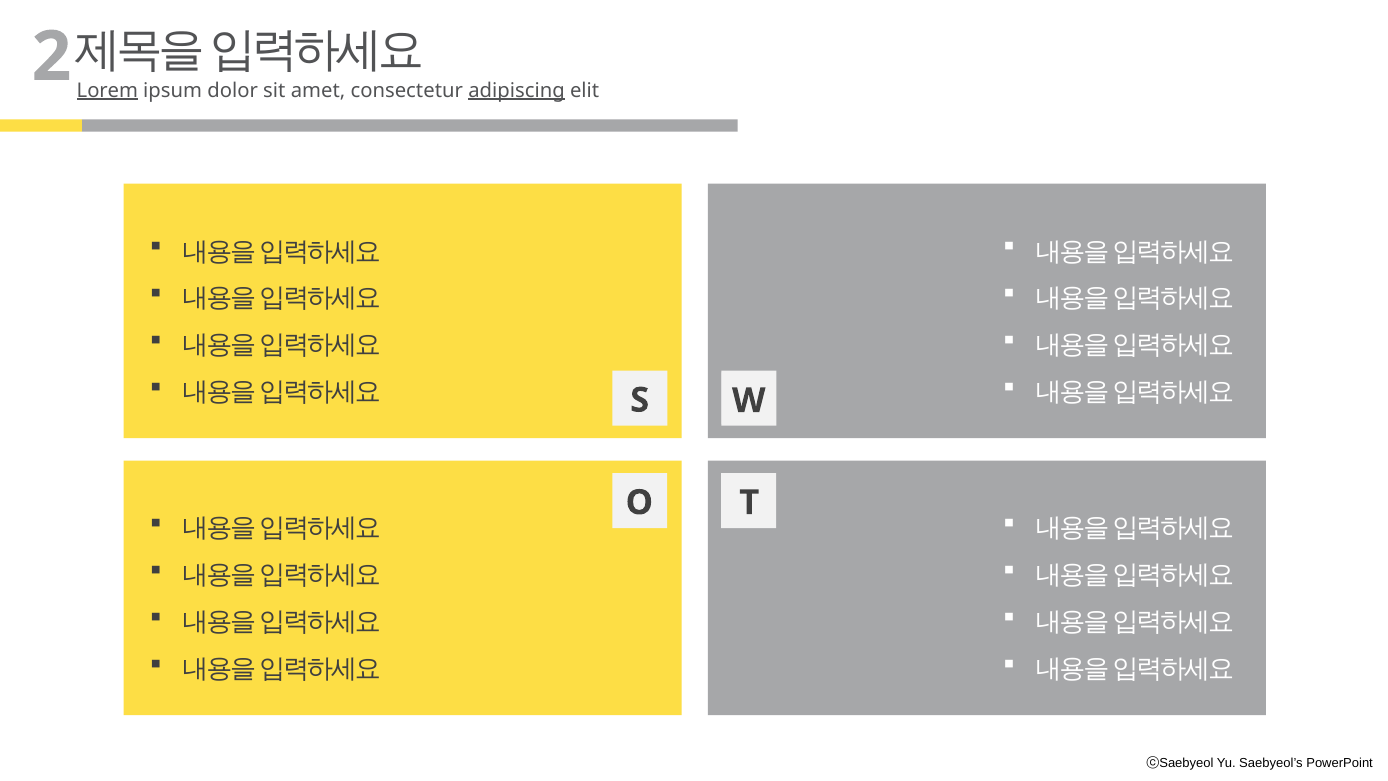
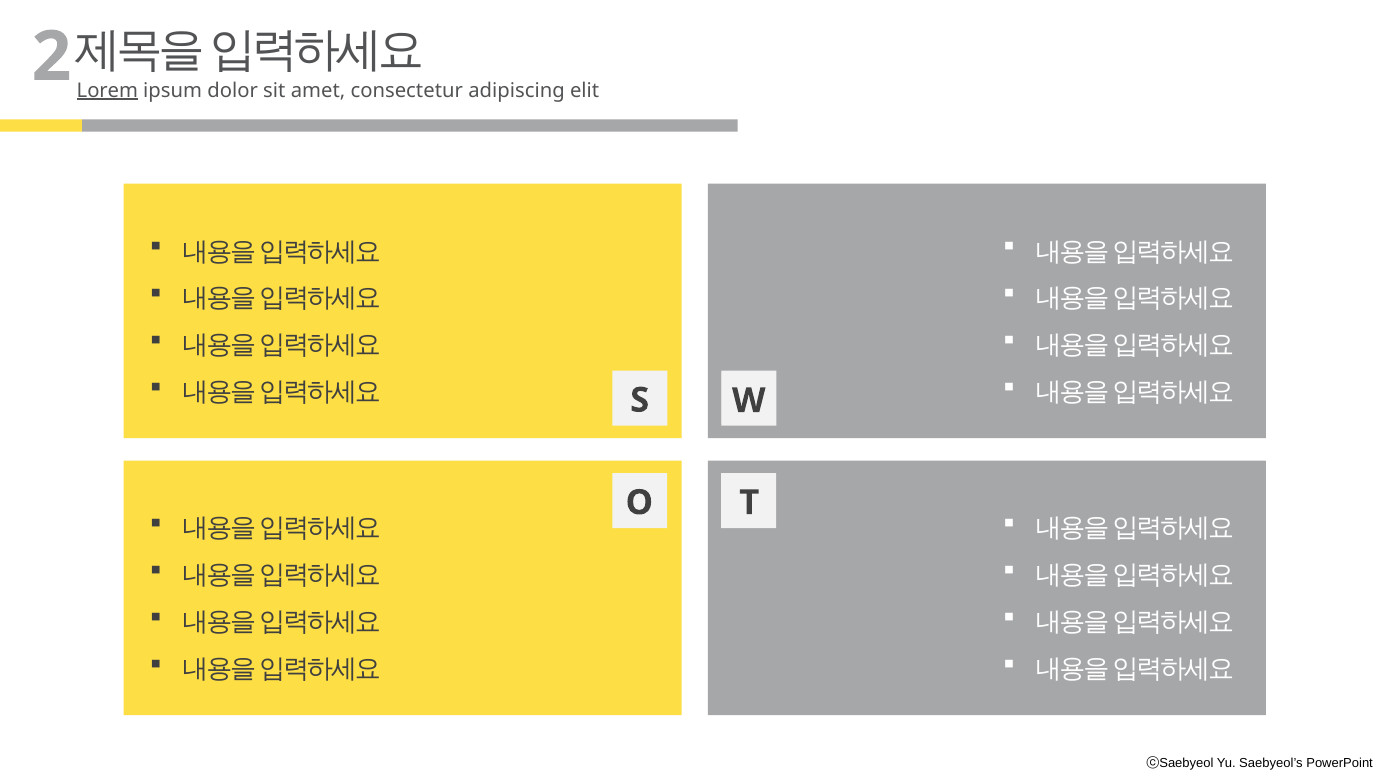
adipiscing underline: present -> none
